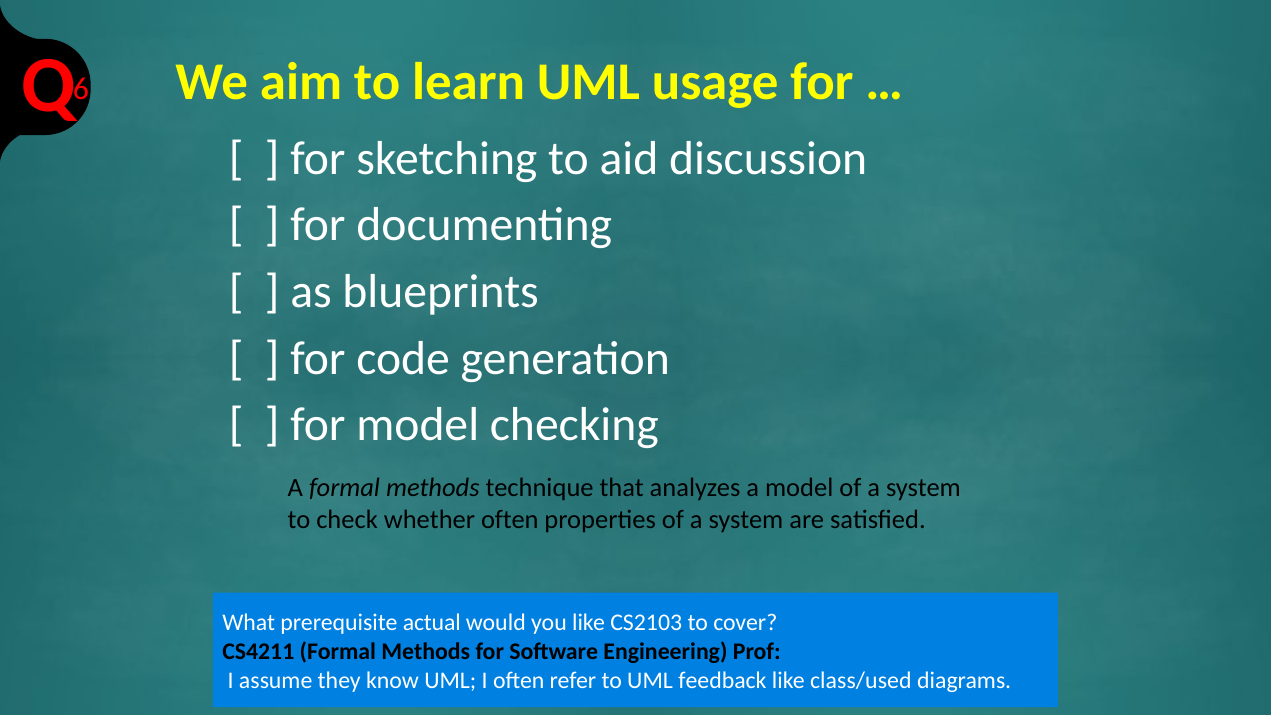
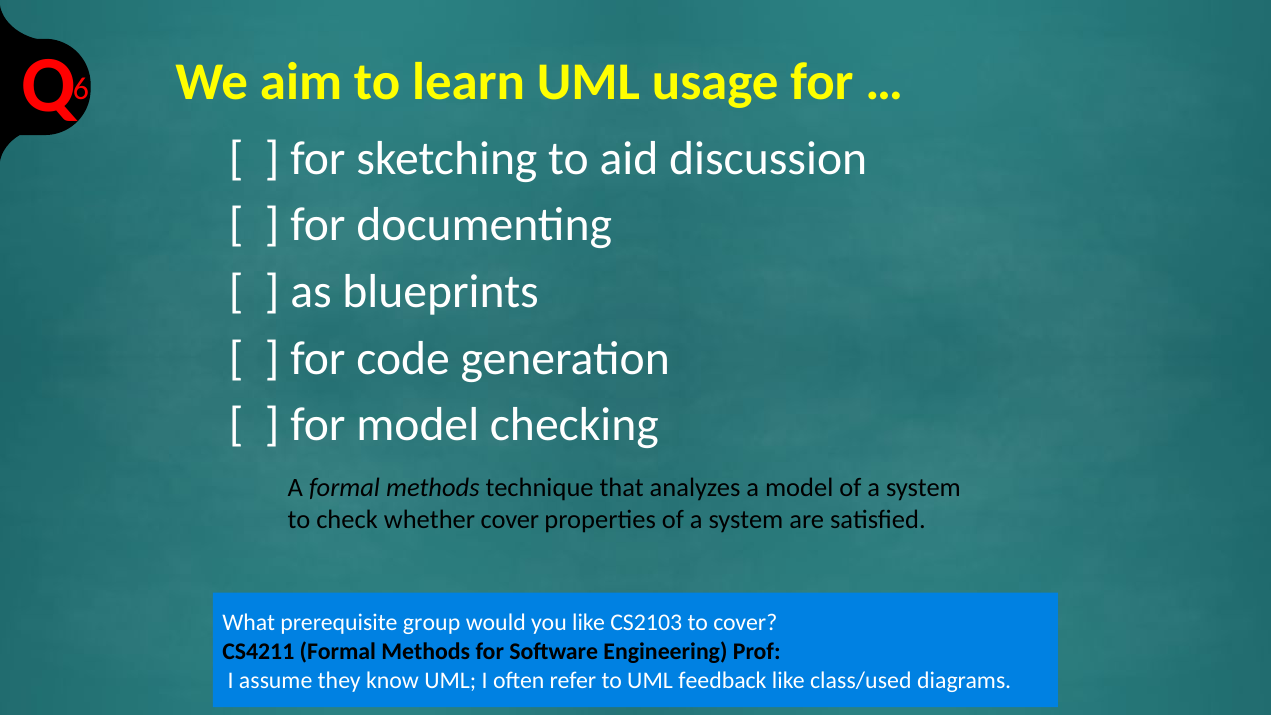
whether often: often -> cover
actual: actual -> group
